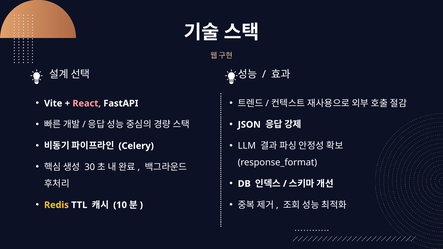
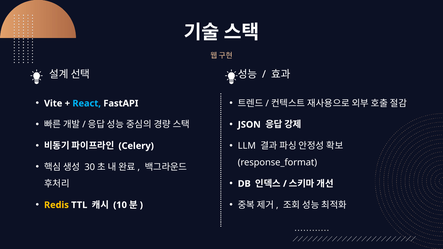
React colour: pink -> light blue
